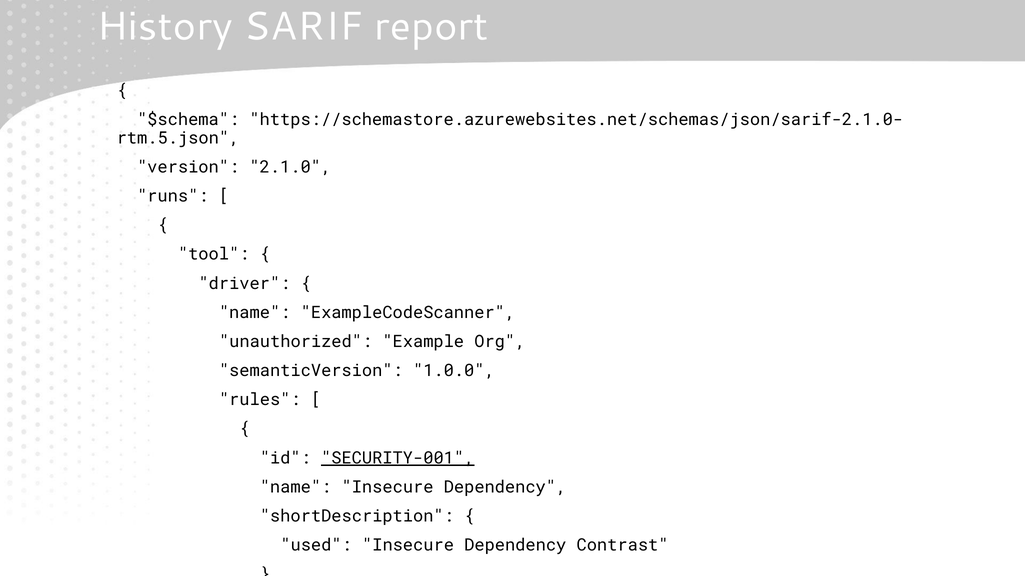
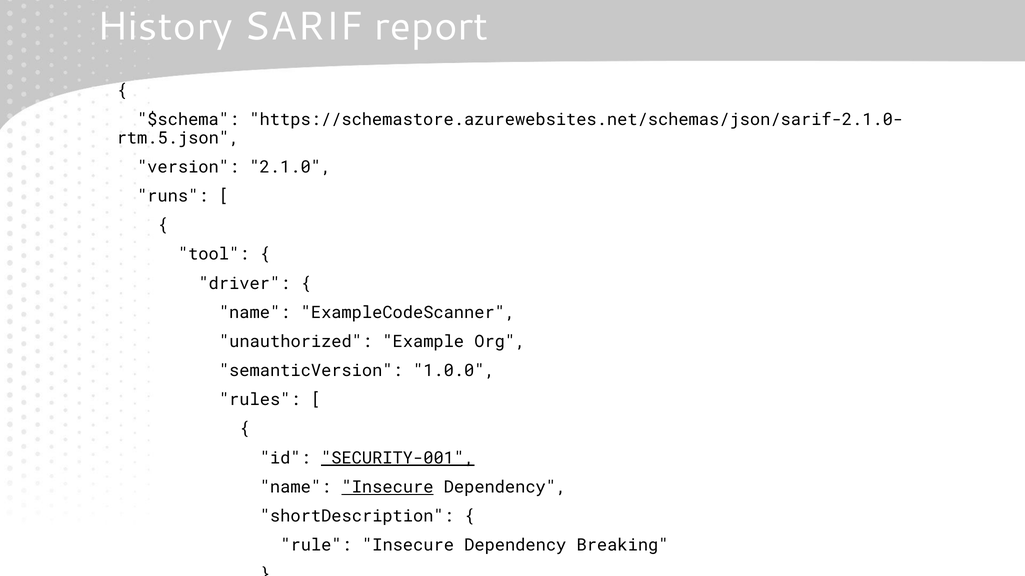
Insecure at (388, 487) underline: none -> present
used at (316, 546): used -> rule
Contrast: Contrast -> Breaking
